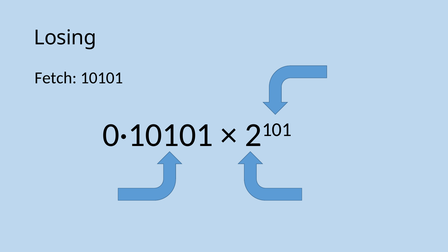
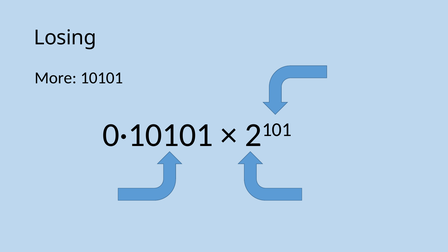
Fetch: Fetch -> More
